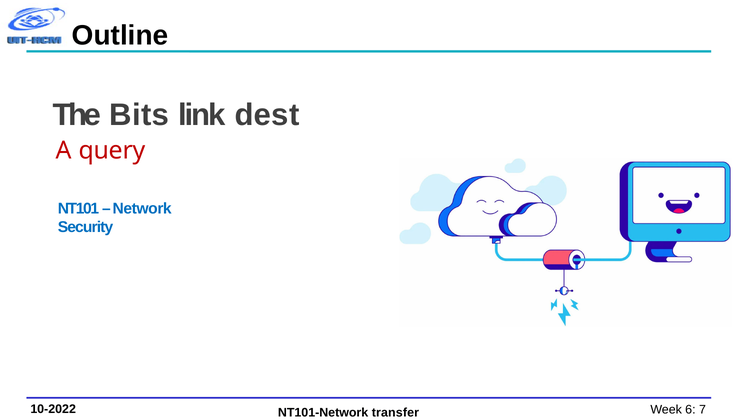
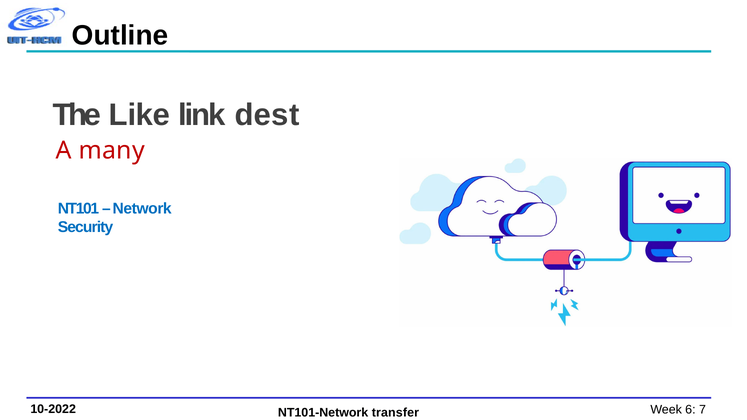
Bits: Bits -> Like
query: query -> many
